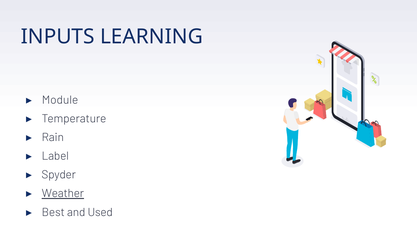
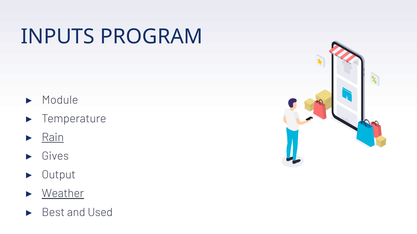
LEARNING: LEARNING -> PROGRAM
Rain underline: none -> present
Label: Label -> Gives
Spyder: Spyder -> Output
